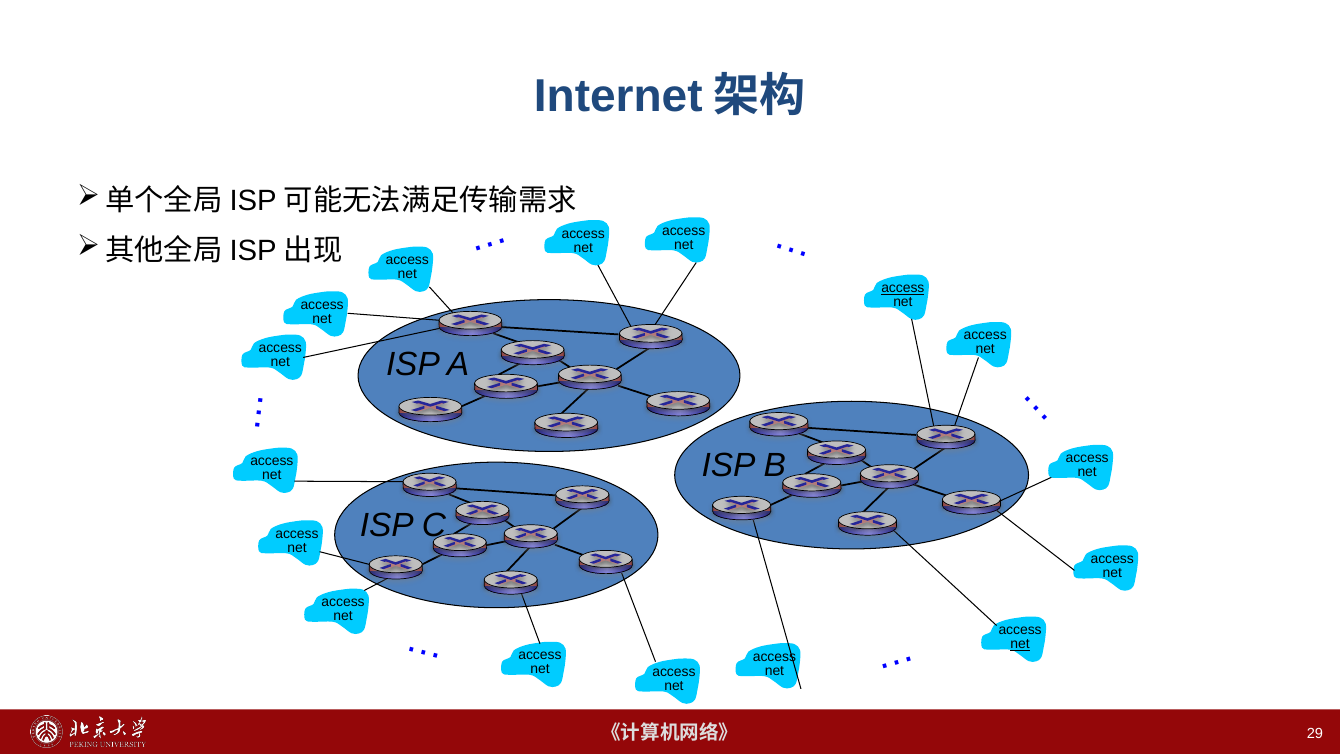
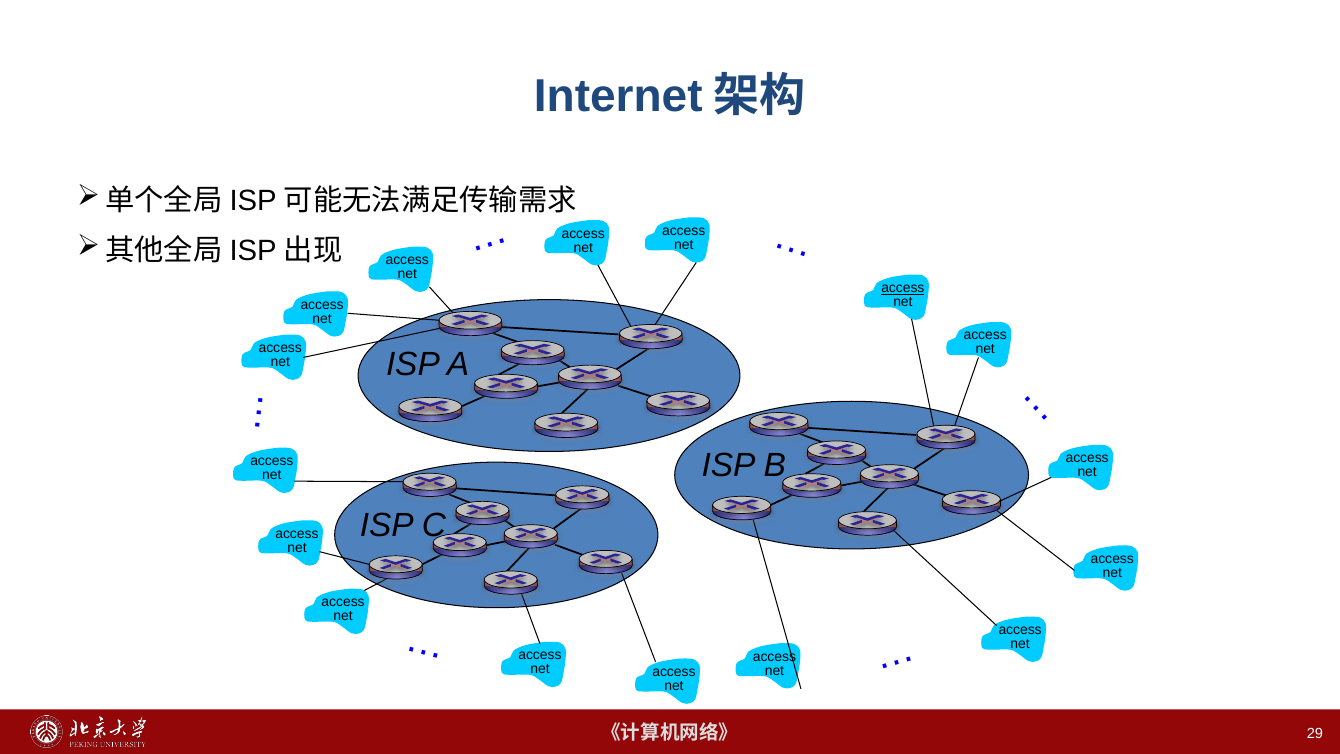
net at (1020, 644) underline: present -> none
